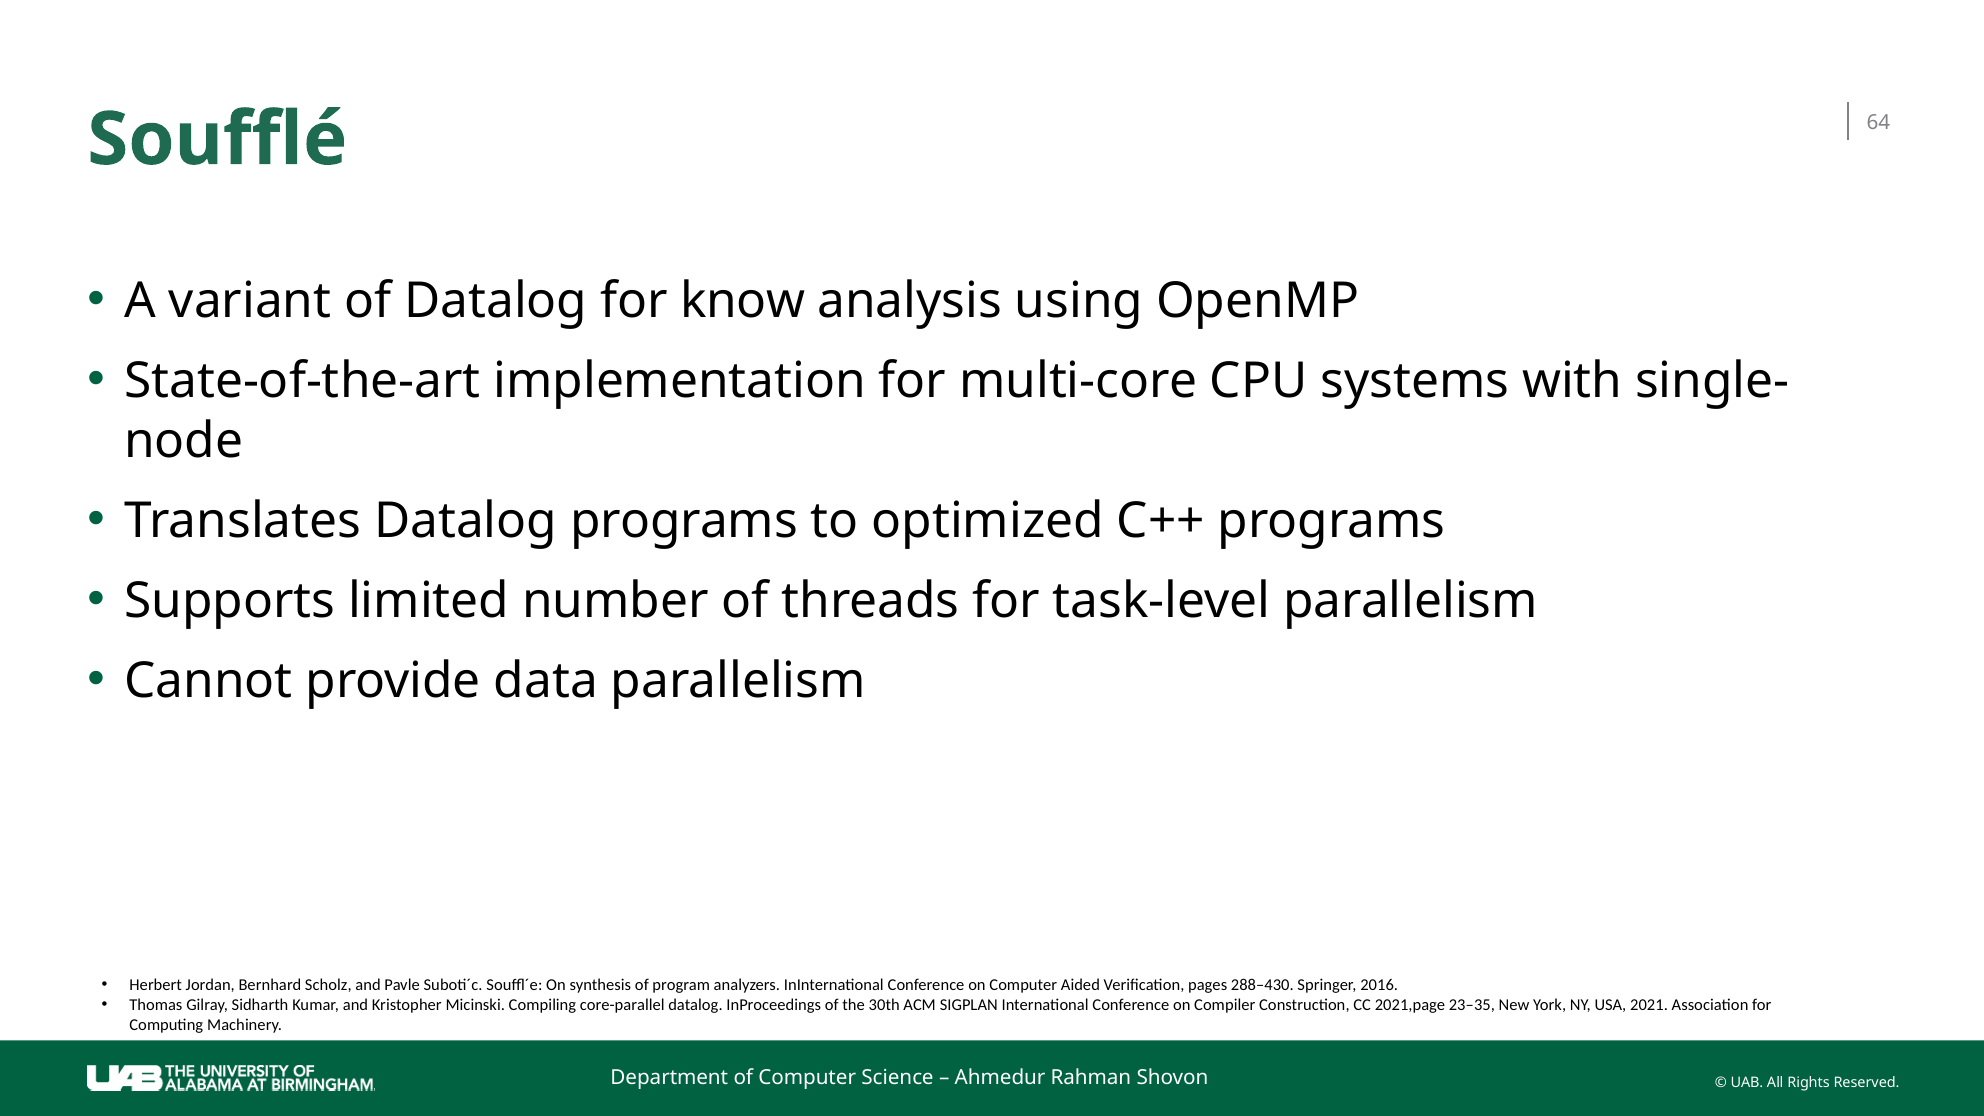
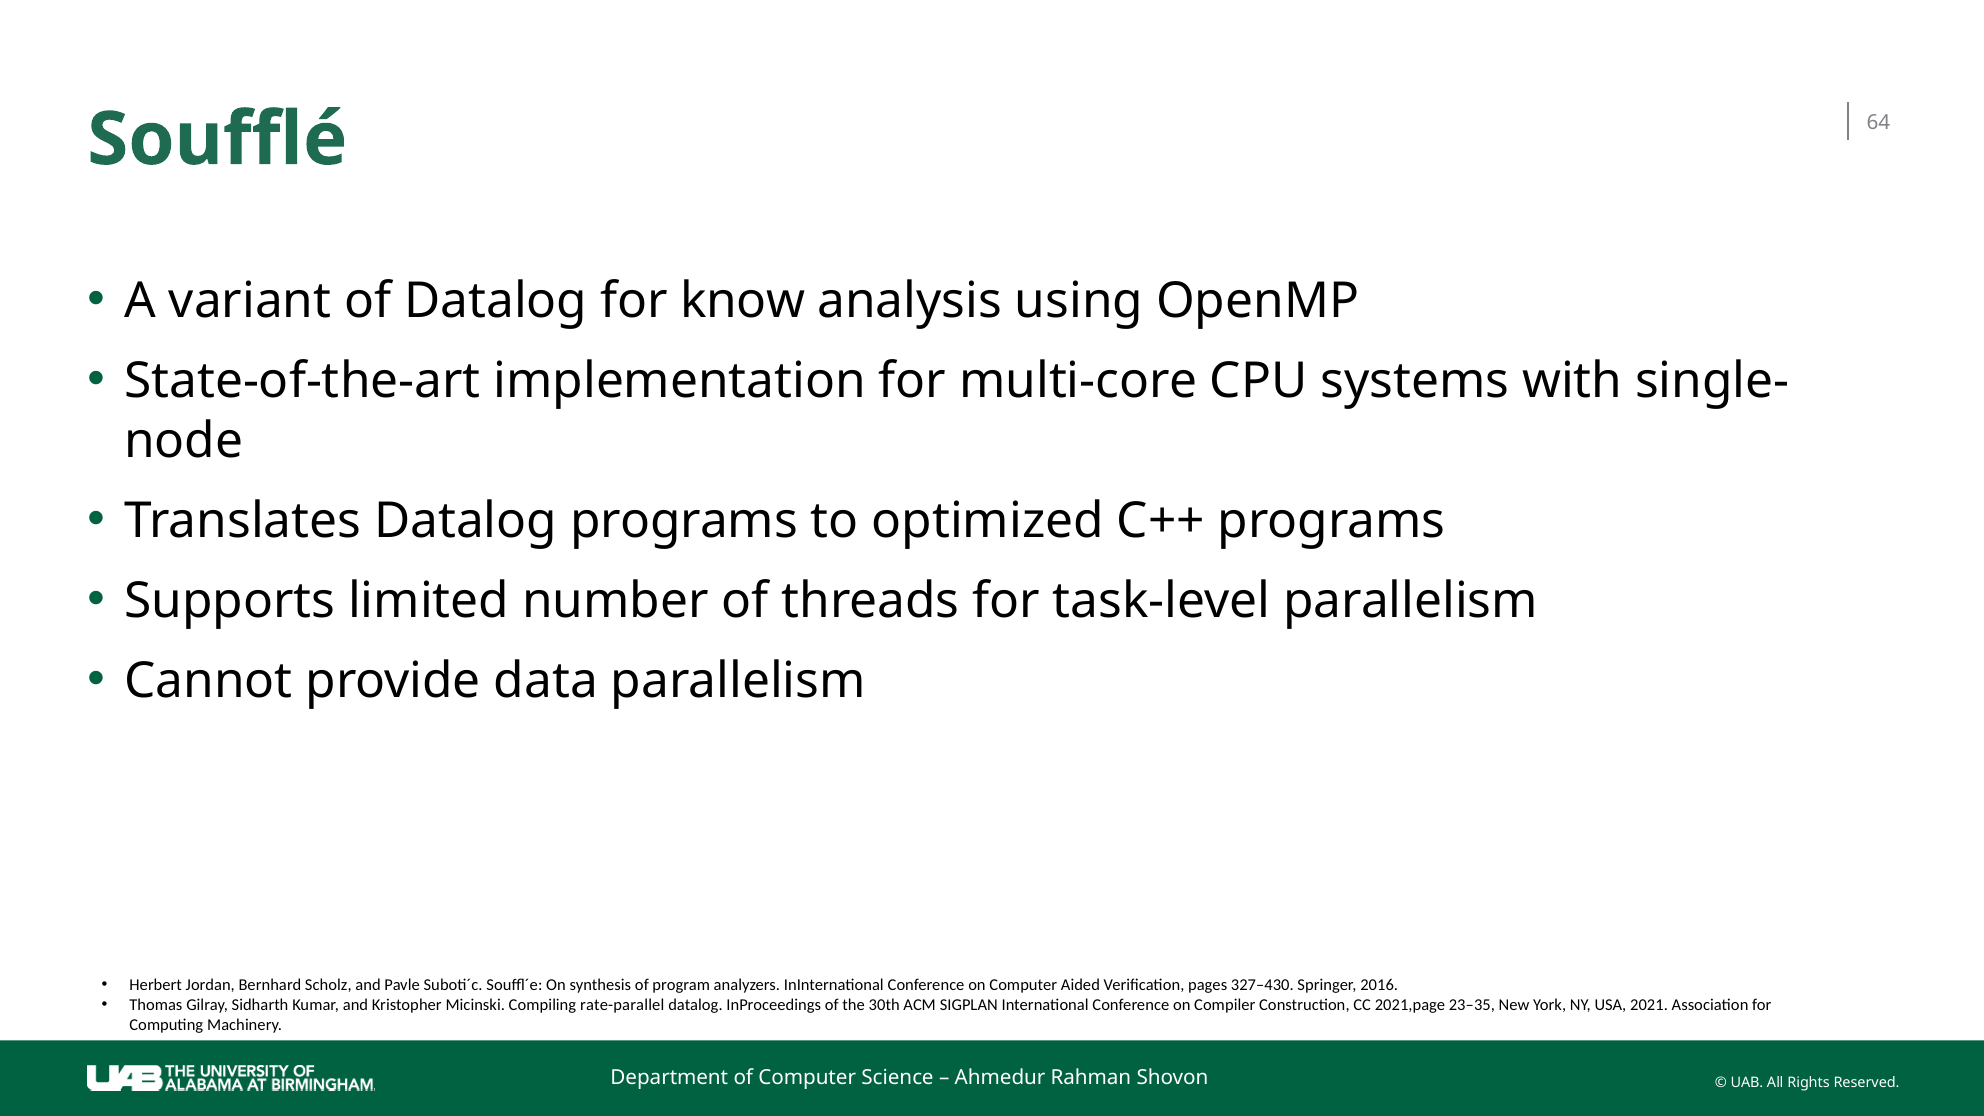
288–430: 288–430 -> 327–430
core-parallel: core-parallel -> rate-parallel
